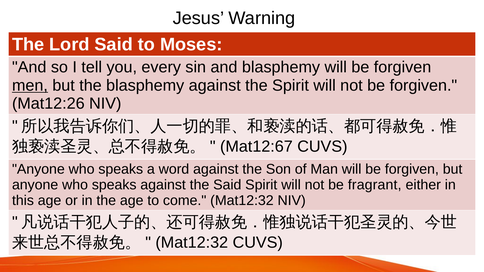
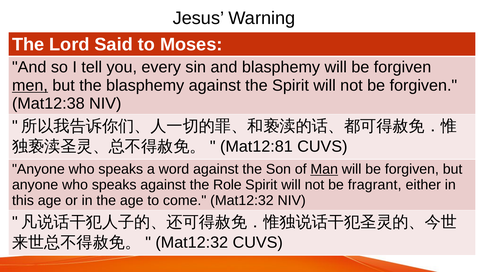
Mat12:26: Mat12:26 -> Mat12:38
Mat12:67: Mat12:67 -> Mat12:81
Man underline: none -> present
the Said: Said -> Role
